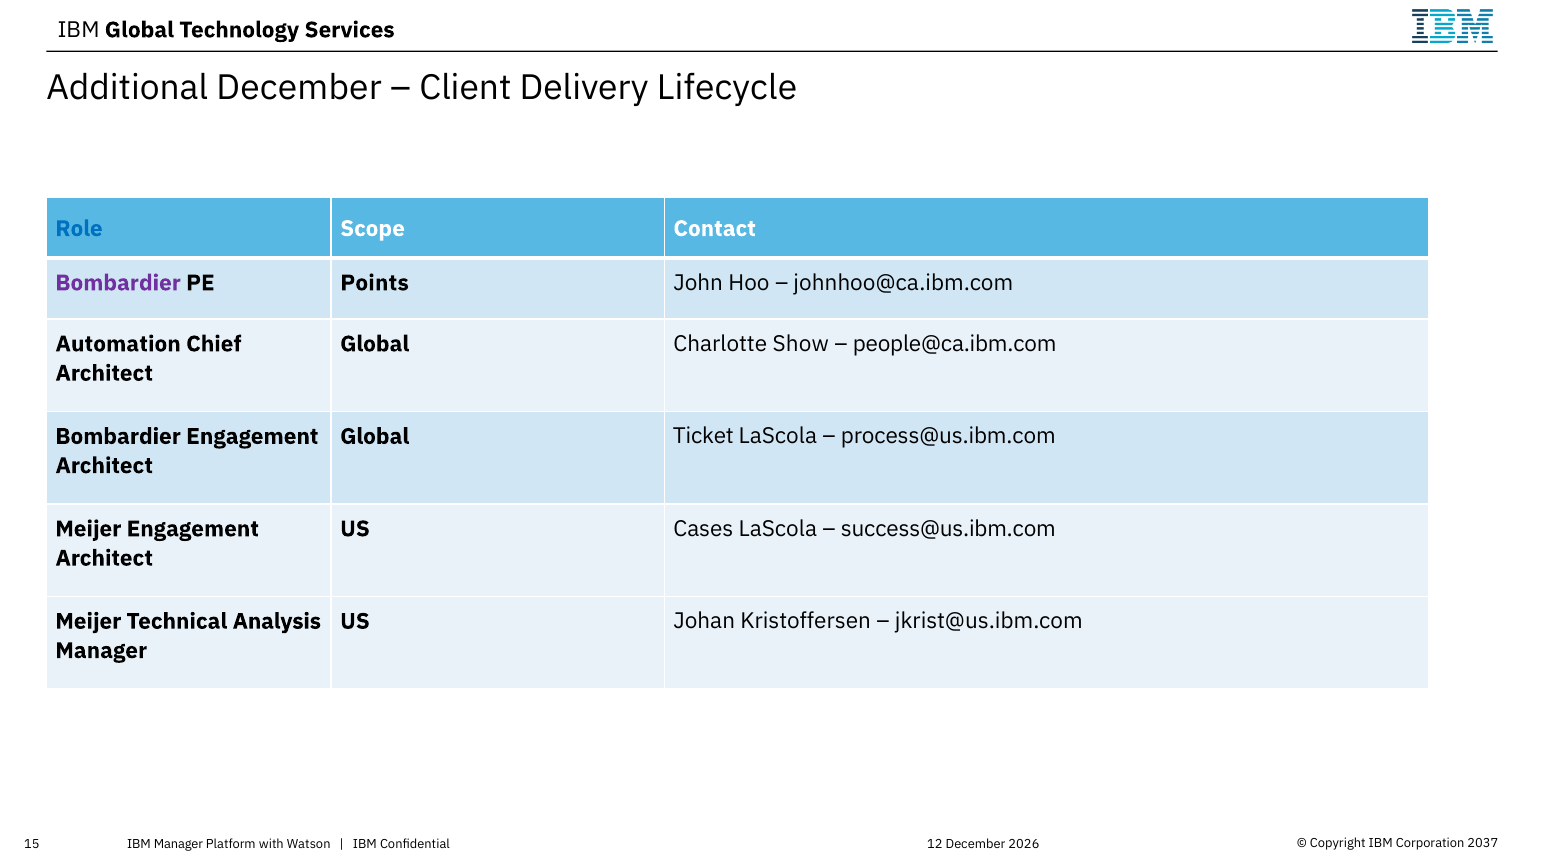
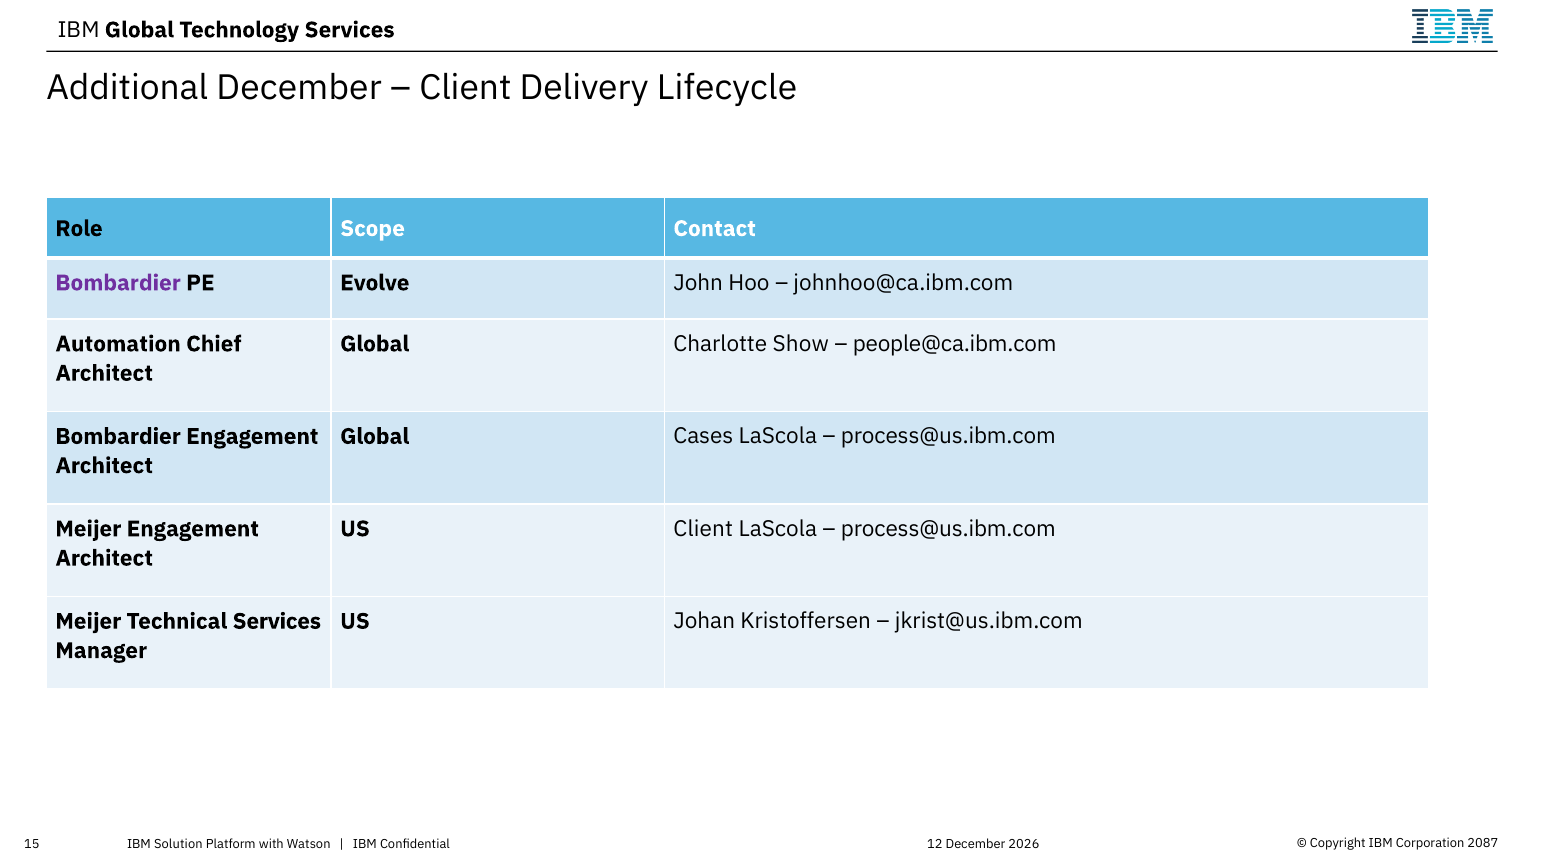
Role colour: blue -> black
Points: Points -> Evolve
Ticket: Ticket -> Cases
US Cases: Cases -> Client
success@us.ibm.com at (948, 529): success@us.ibm.com -> process@us.ibm.com
Technical Analysis: Analysis -> Services
2037: 2037 -> 2087
IBM Manager: Manager -> Solution
